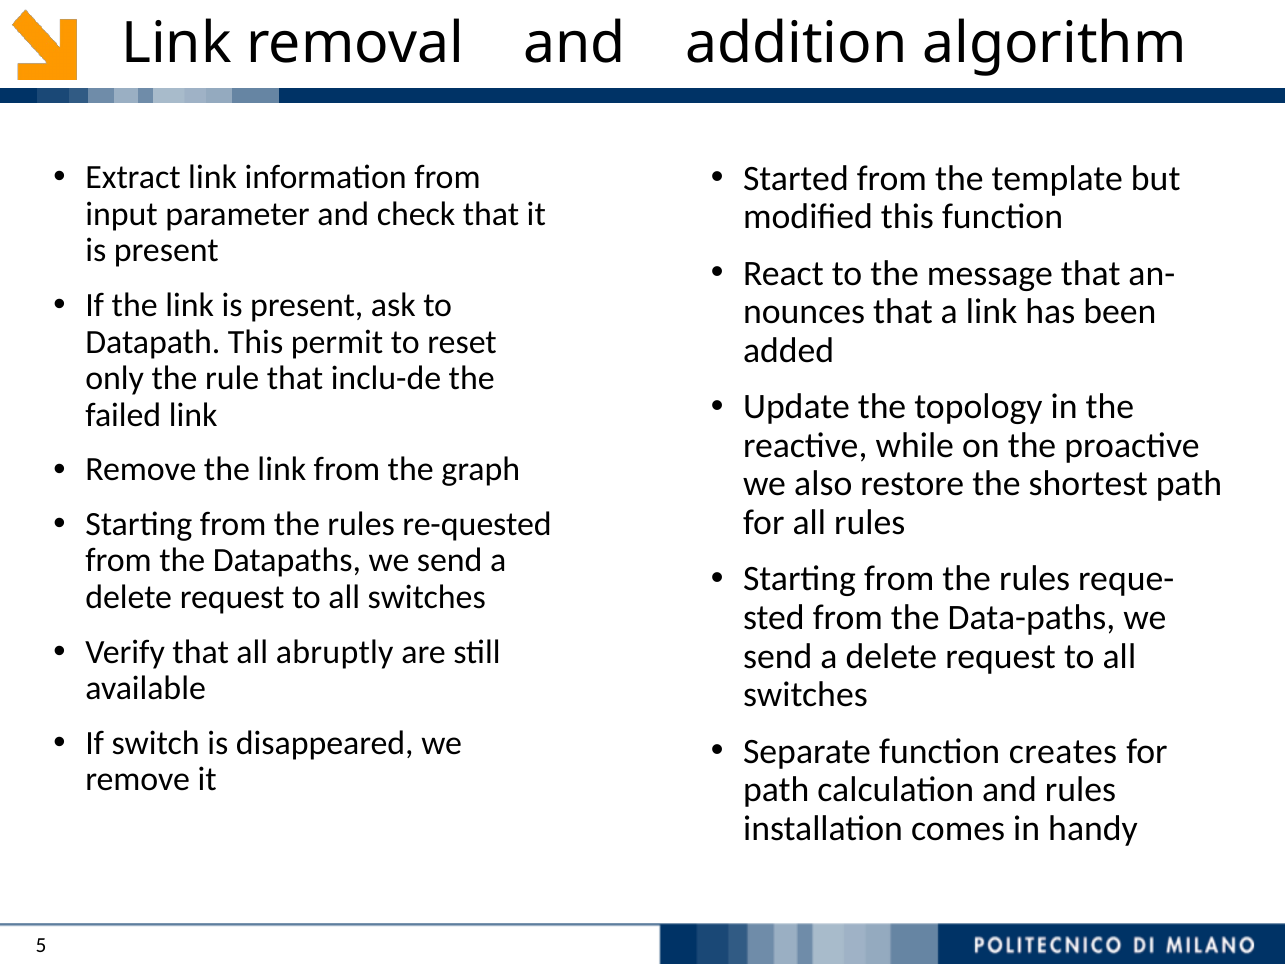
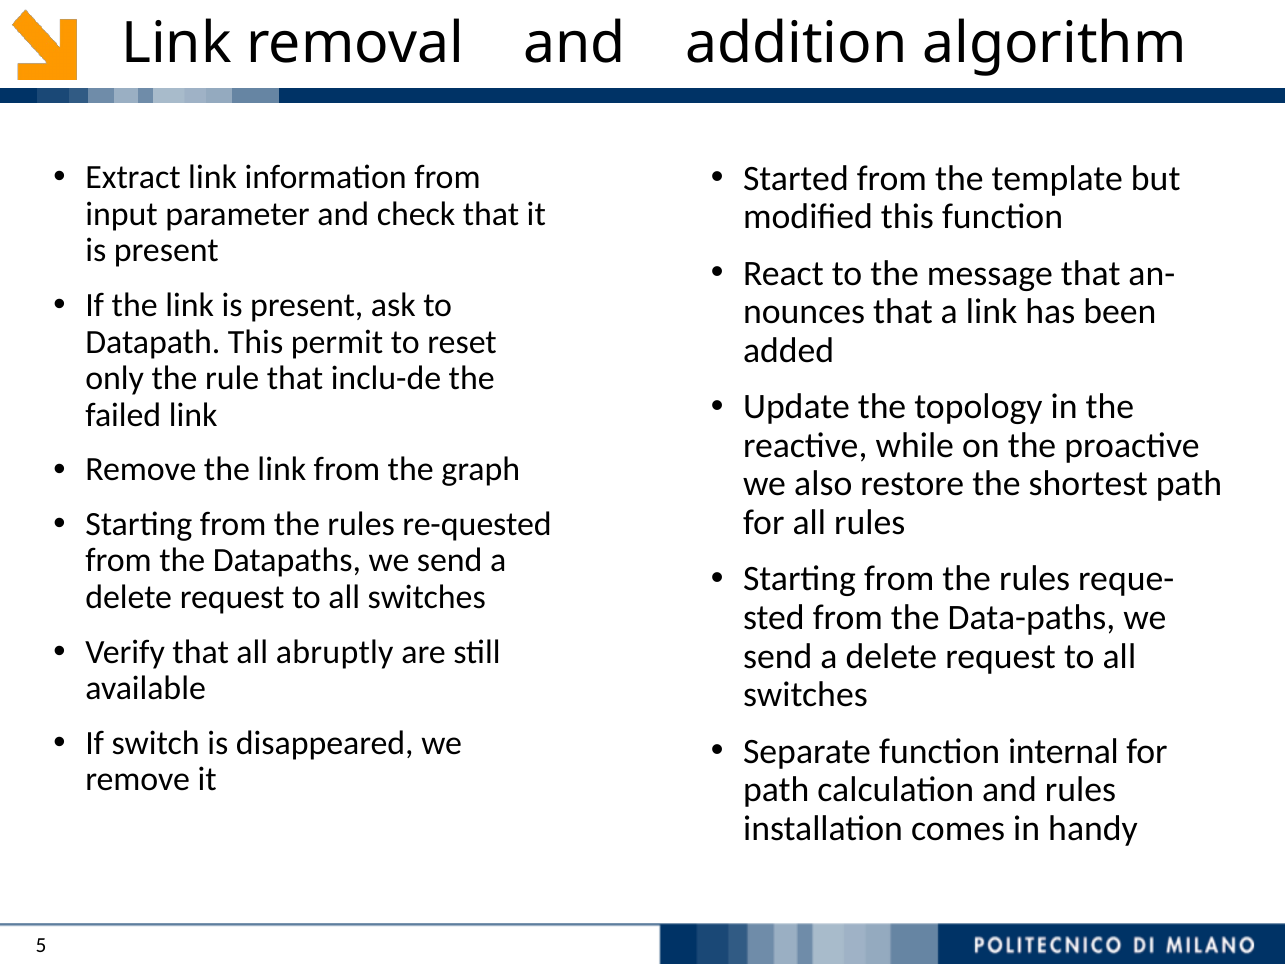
creates: creates -> internal
